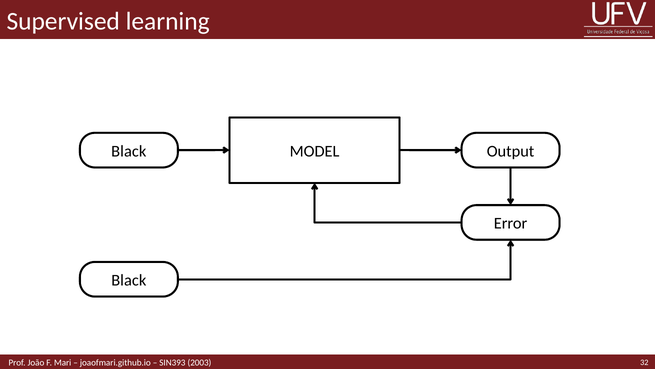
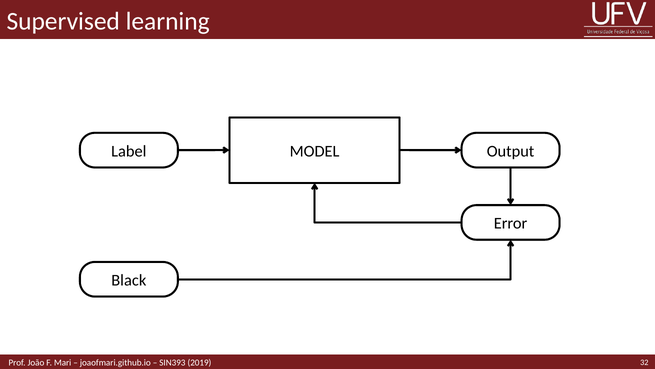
Black at (129, 151): Black -> Label
2003: 2003 -> 2019
